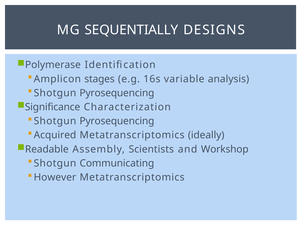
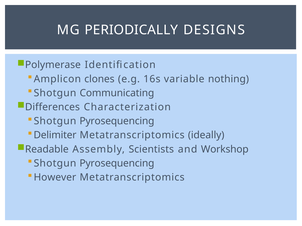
SEQUENTIALLY: SEQUENTIALLY -> PERIODICALLY
stages: stages -> clones
analysis: analysis -> nothing
Pyrosequencing at (117, 93): Pyrosequencing -> Communicating
Significance: Significance -> Differences
Acquired: Acquired -> Delimiter
Communicating at (117, 164): Communicating -> Pyrosequencing
